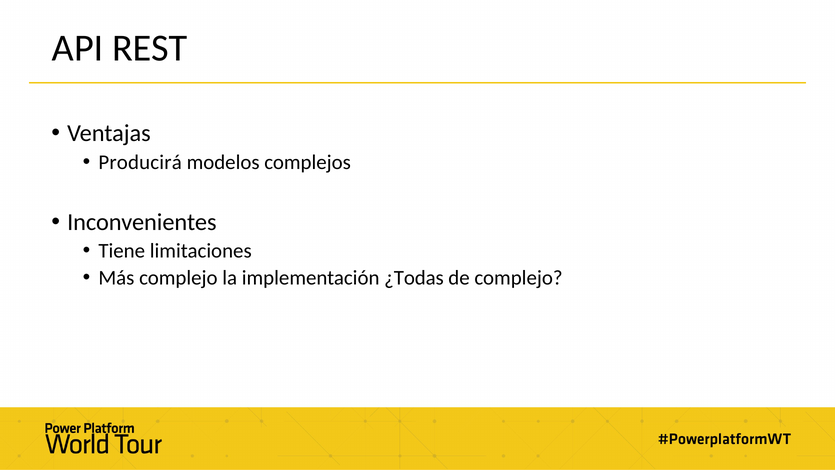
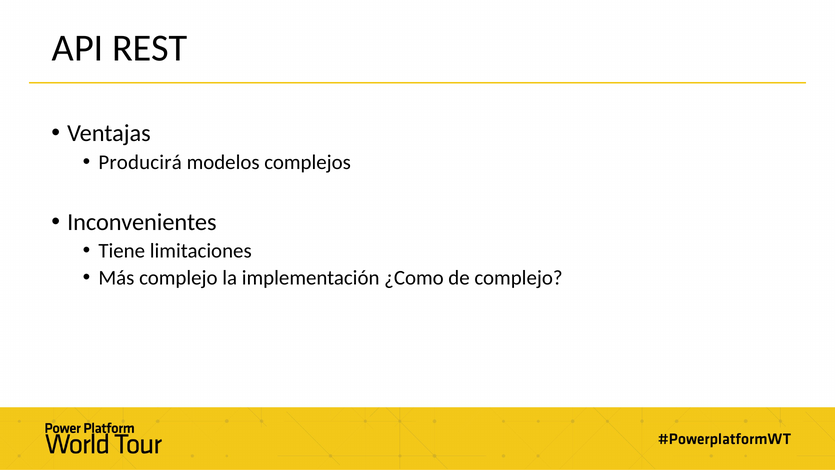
¿Todas: ¿Todas -> ¿Como
